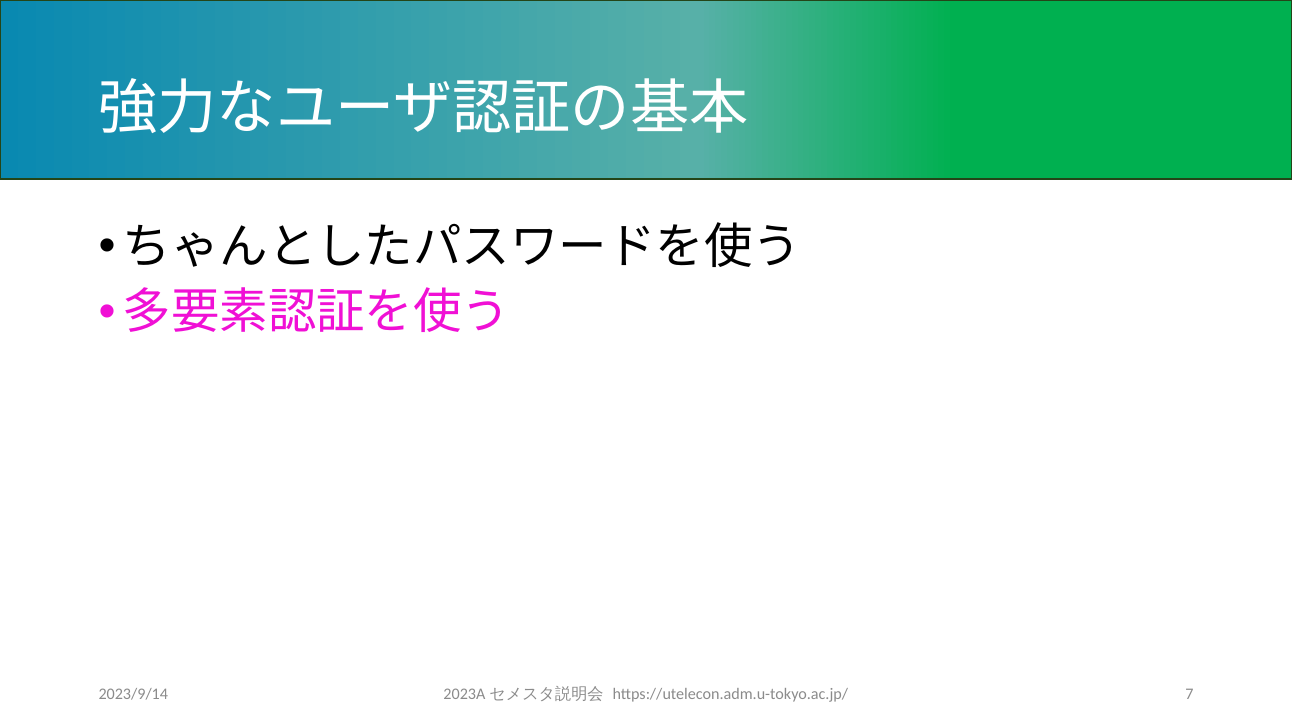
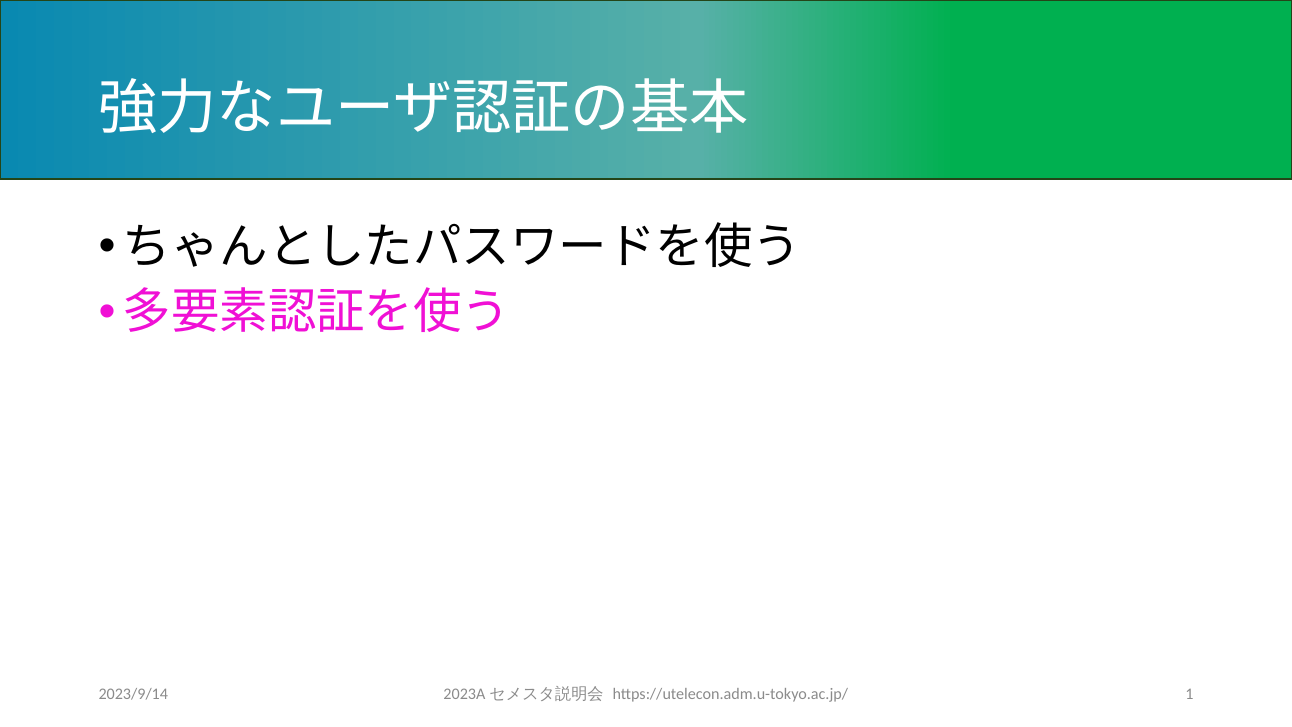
7: 7 -> 1
